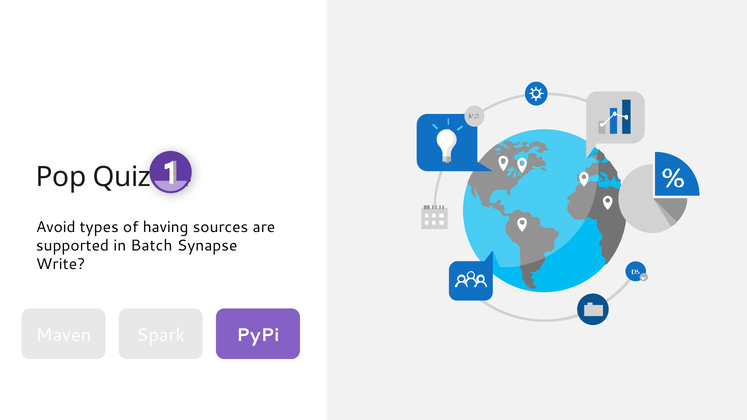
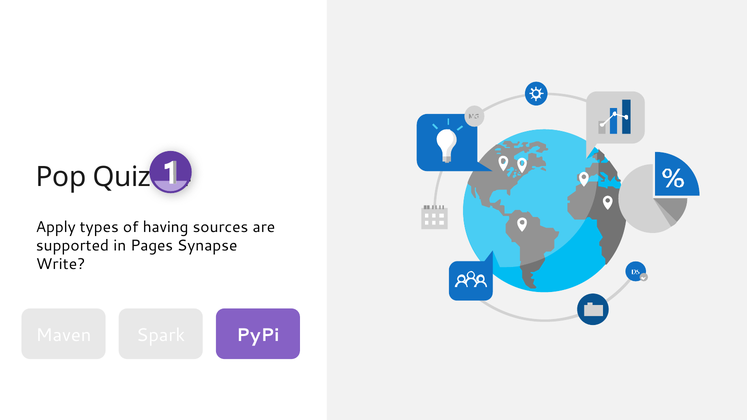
Avoid: Avoid -> Apply
Batch: Batch -> Pages
